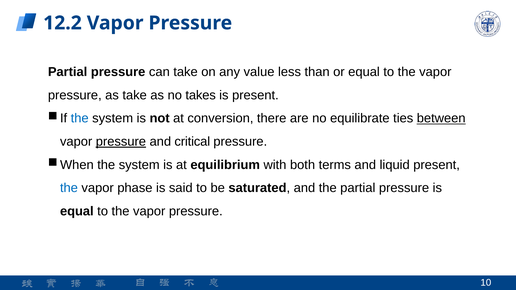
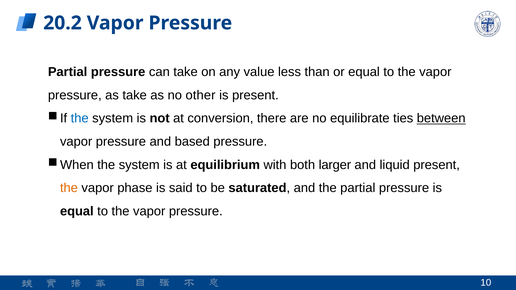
12.2: 12.2 -> 20.2
takes: takes -> other
pressure at (121, 142) underline: present -> none
critical: critical -> based
terms: terms -> larger
the at (69, 188) colour: blue -> orange
